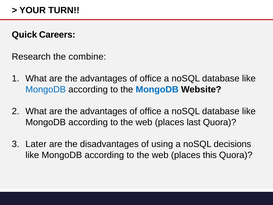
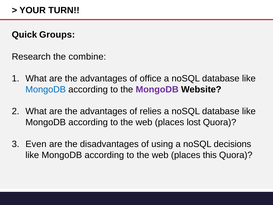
Careers: Careers -> Groups
MongoDB at (157, 89) colour: blue -> purple
office at (151, 111): office -> relies
last: last -> lost
Later: Later -> Even
